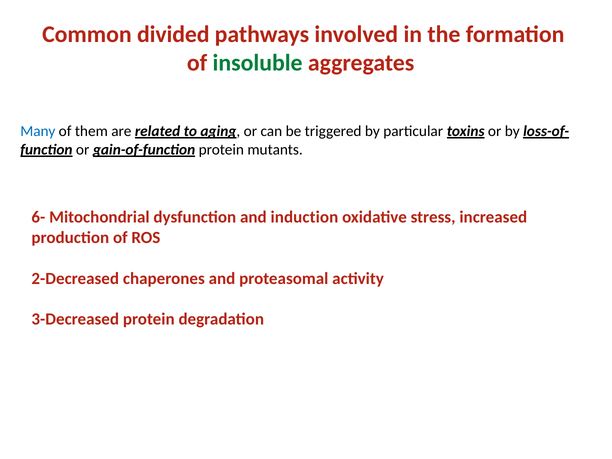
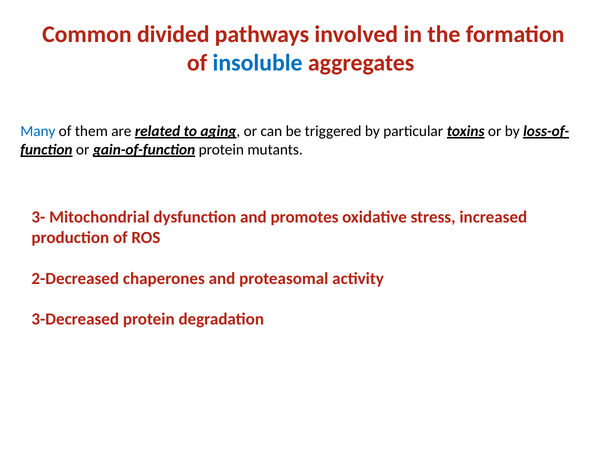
insoluble colour: green -> blue
6-: 6- -> 3-
induction: induction -> promotes
